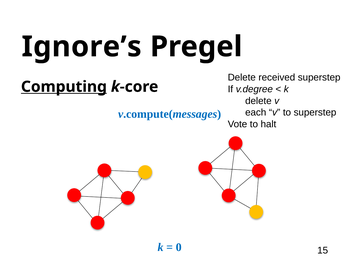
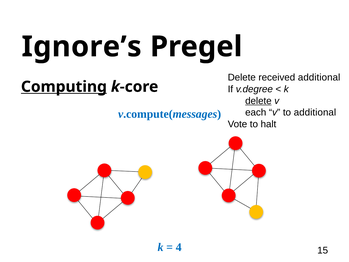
received superstep: superstep -> additional
delete at (258, 101) underline: none -> present
to superstep: superstep -> additional
0: 0 -> 4
